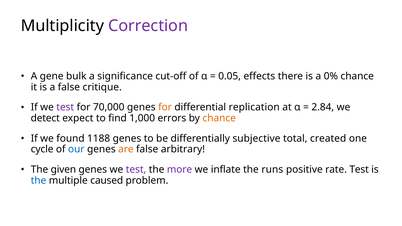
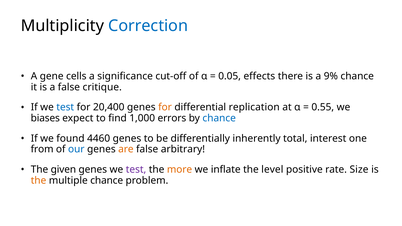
Correction colour: purple -> blue
bulk: bulk -> cells
0%: 0% -> 9%
test at (65, 107) colour: purple -> blue
70,000: 70,000 -> 20,400
2.84: 2.84 -> 0.55
detect: detect -> biases
chance at (219, 118) colour: orange -> blue
1188: 1188 -> 4460
subjective: subjective -> inherently
created: created -> interest
cycle: cycle -> from
more colour: purple -> orange
runs: runs -> level
rate Test: Test -> Size
the at (39, 181) colour: blue -> orange
multiple caused: caused -> chance
